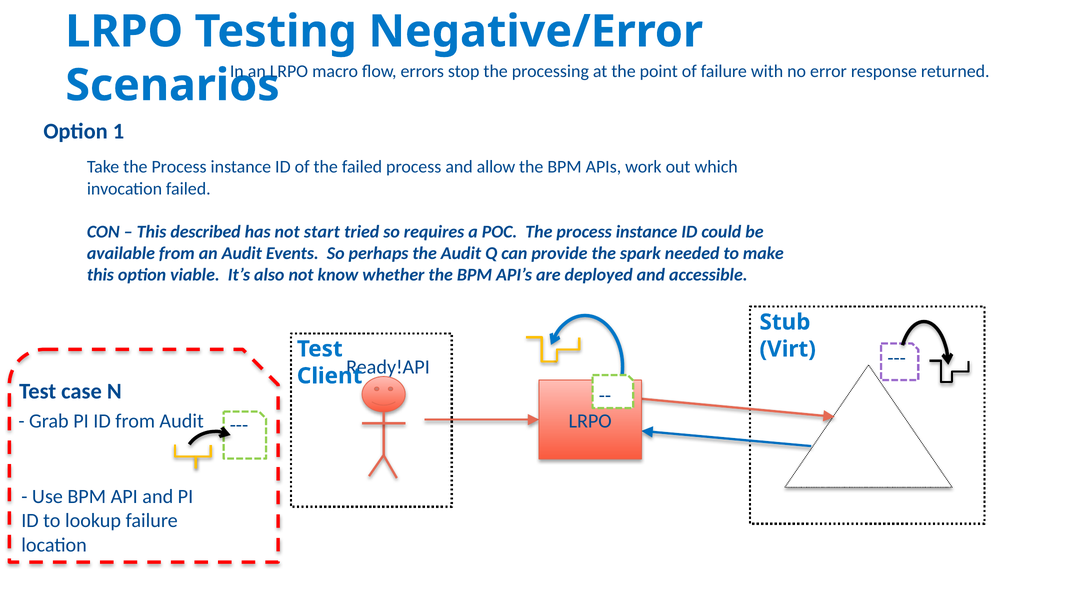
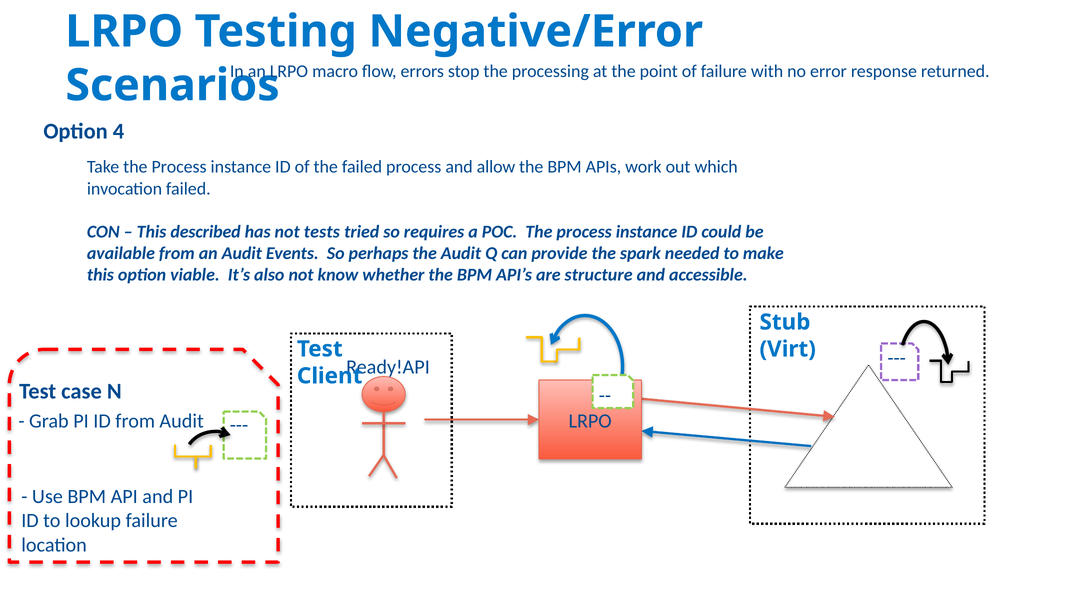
1: 1 -> 4
start: start -> tests
deployed: deployed -> structure
